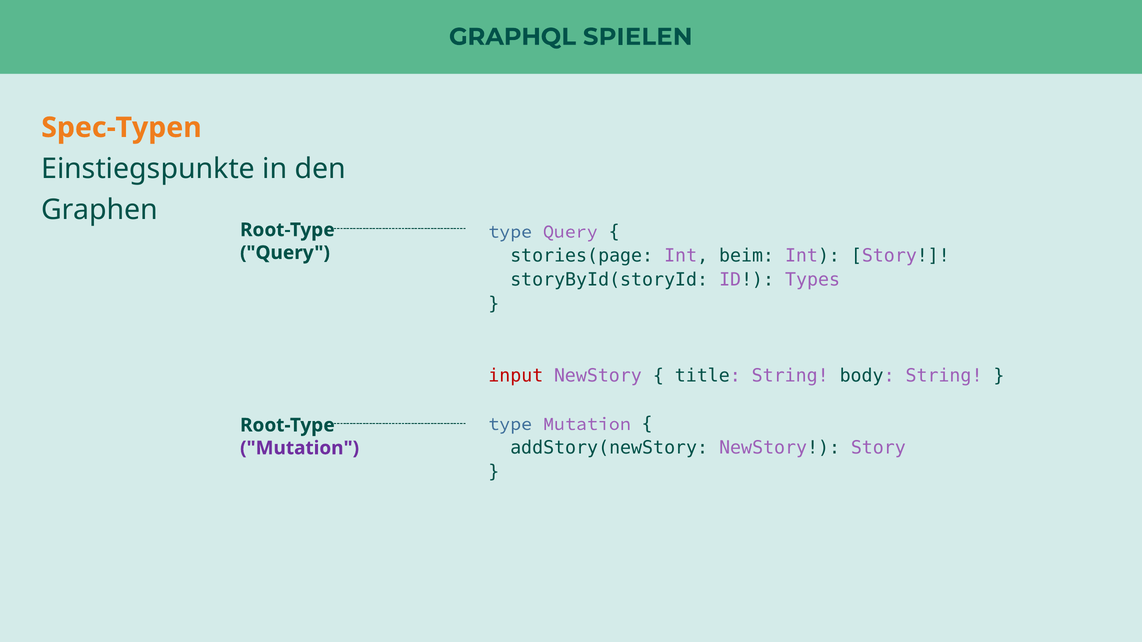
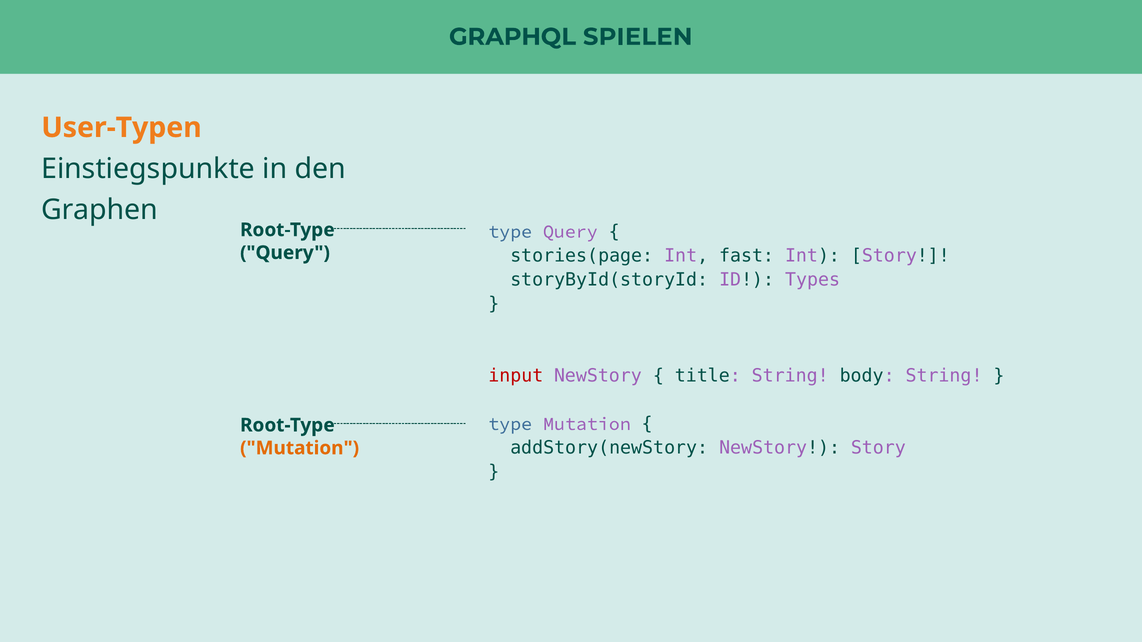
Spec-Typen: Spec-Typen -> User-Typen
beim: beim -> fast
Mutation at (300, 448) colour: purple -> orange
